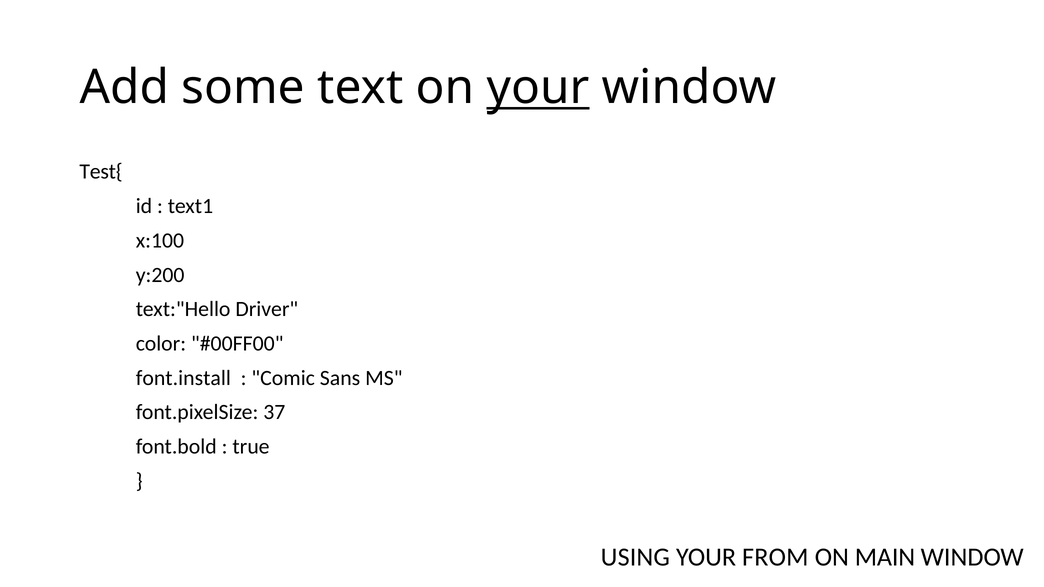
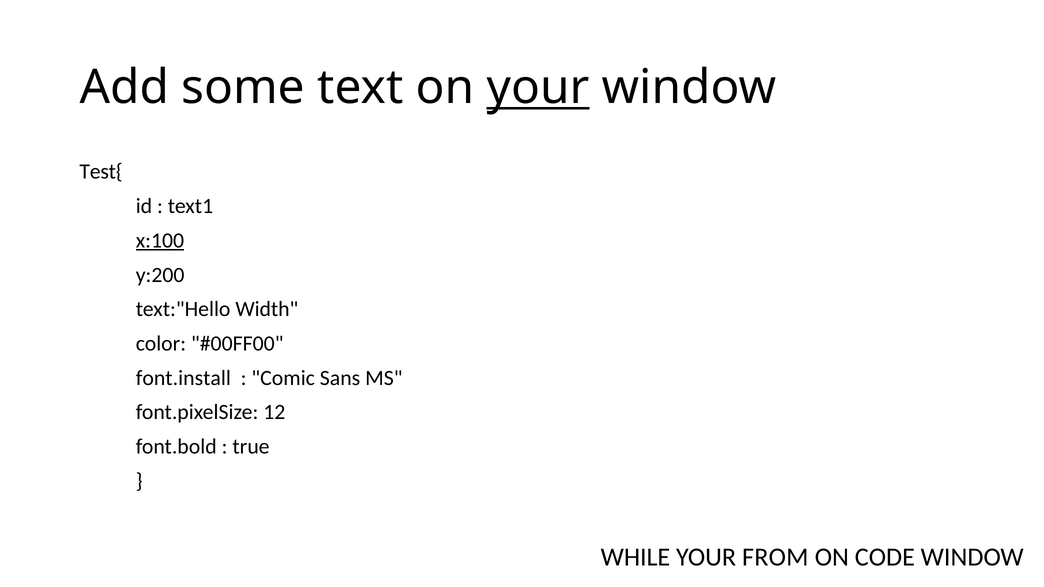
x:100 underline: none -> present
Driver: Driver -> Width
37: 37 -> 12
USING: USING -> WHILE
MAIN: MAIN -> CODE
